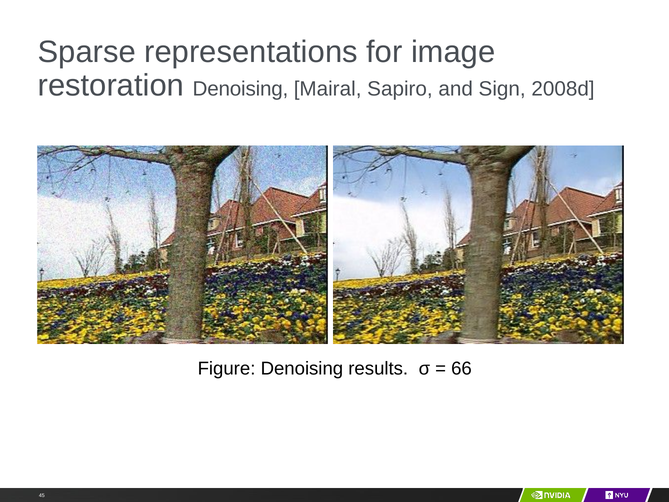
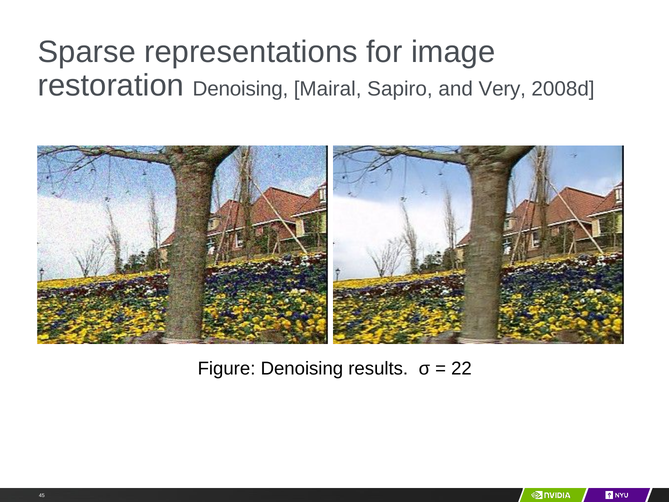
Sign: Sign -> Very
66: 66 -> 22
